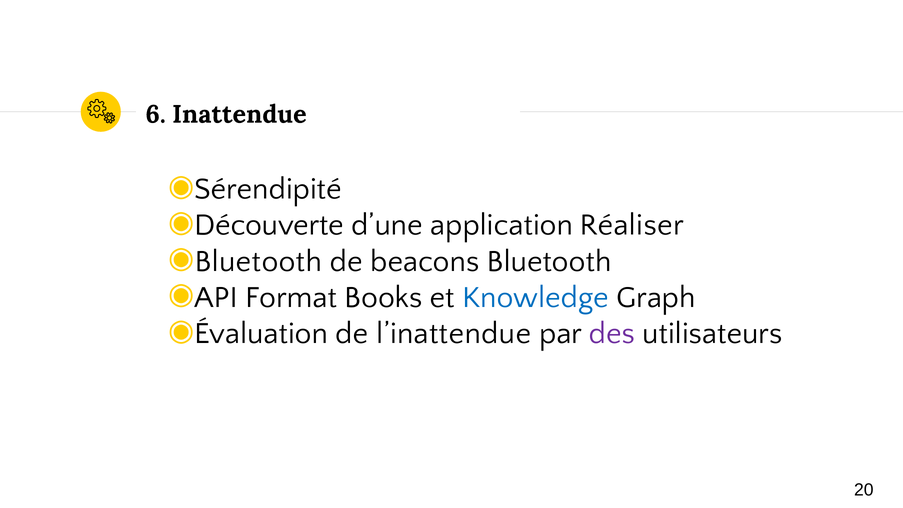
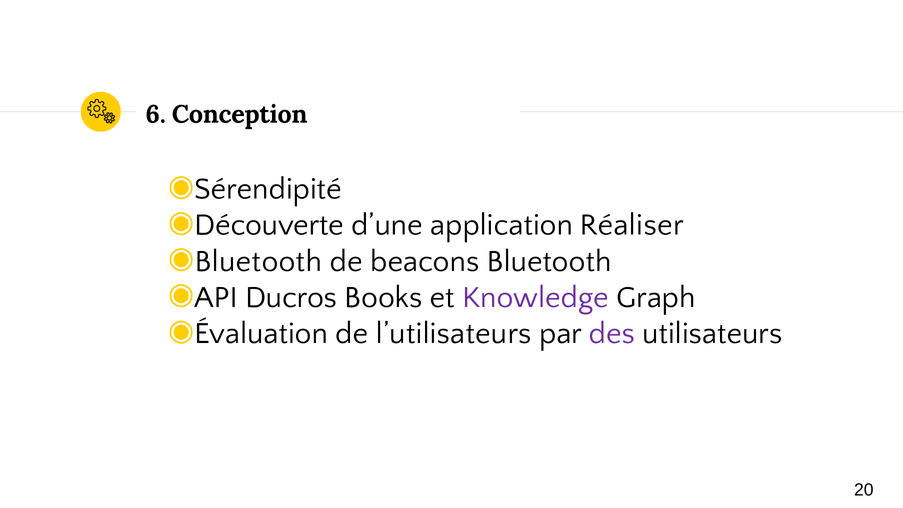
Inattendue: Inattendue -> Conception
Format: Format -> Ducros
Knowledge colour: blue -> purple
l’inattendue: l’inattendue -> l’utilisateurs
